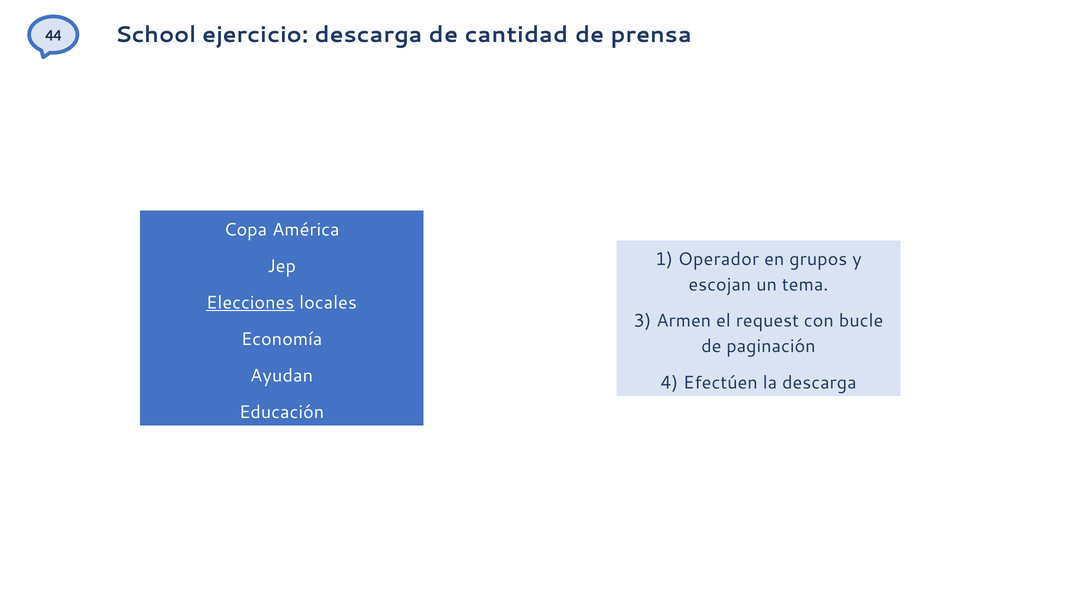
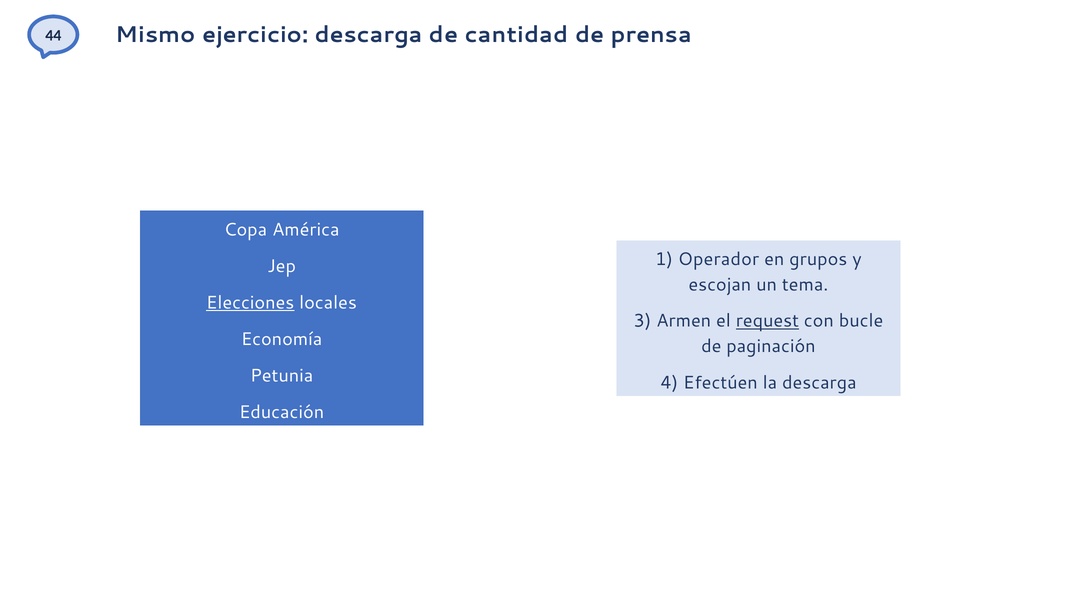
School: School -> Mismo
request underline: none -> present
Ayudan: Ayudan -> Petunia
